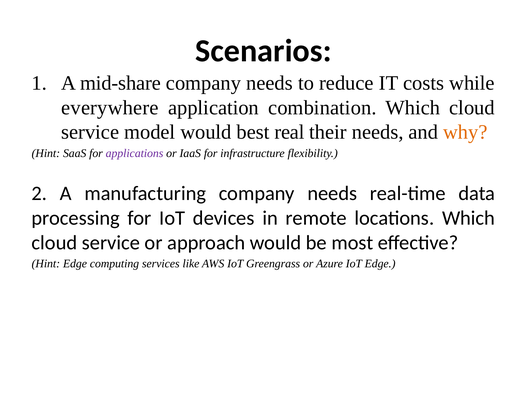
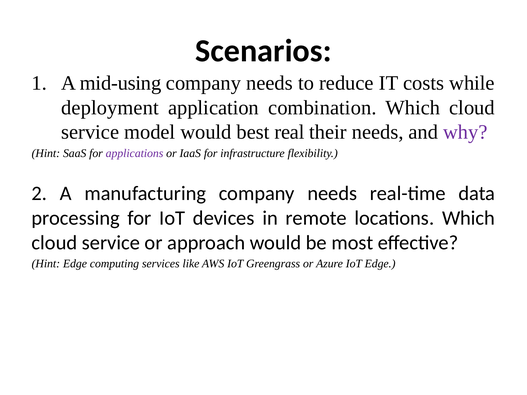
mid-share: mid-share -> mid-using
everywhere: everywhere -> deployment
why colour: orange -> purple
